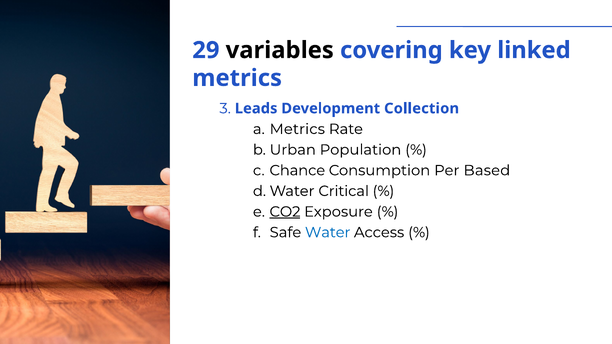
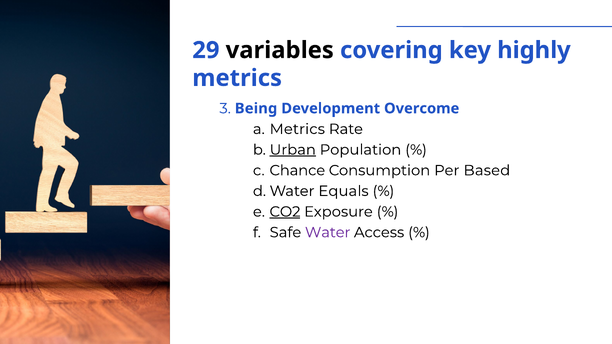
linked: linked -> highly
Leads: Leads -> Being
Collection: Collection -> Overcome
Urban underline: none -> present
Critical: Critical -> Equals
Water colour: blue -> purple
